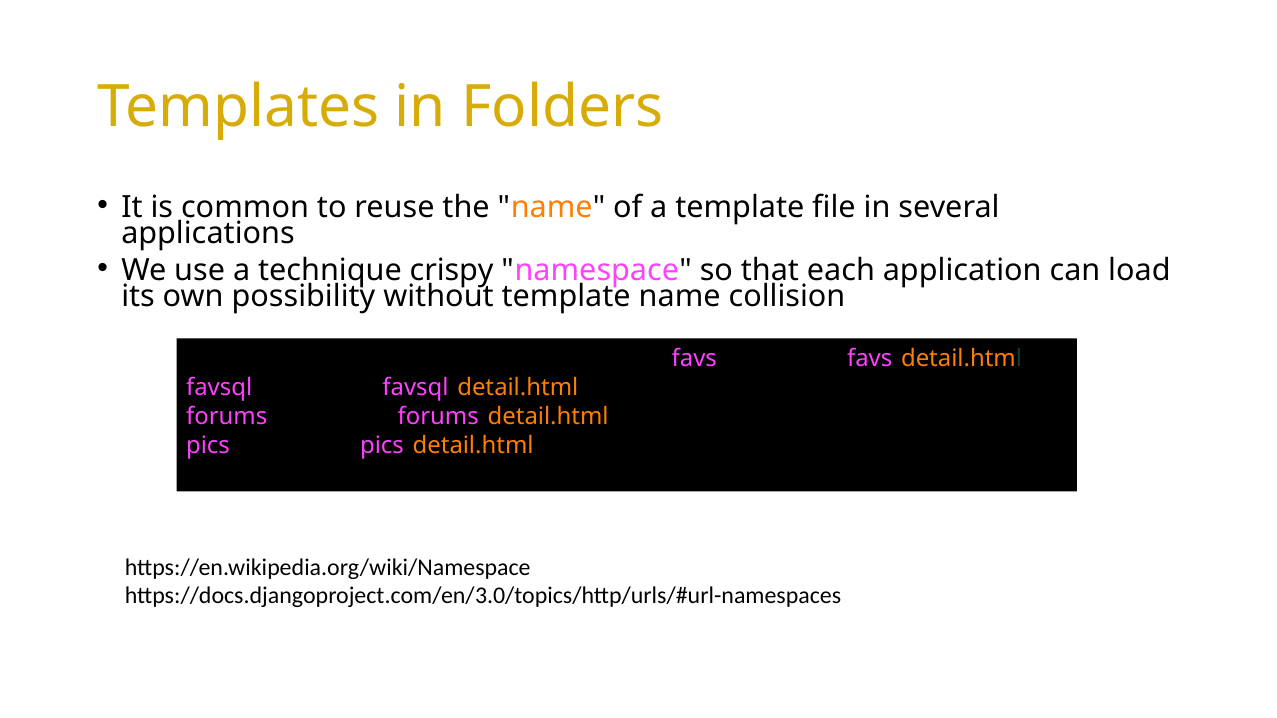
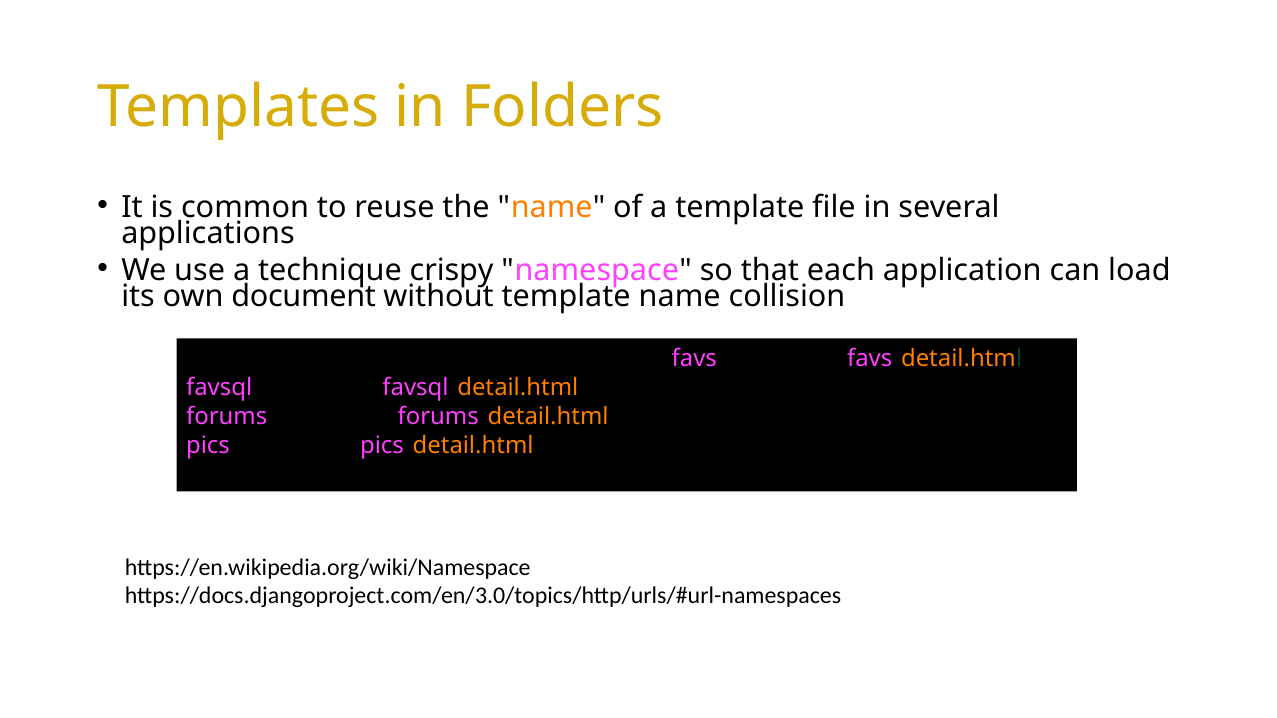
possibility: possibility -> document
